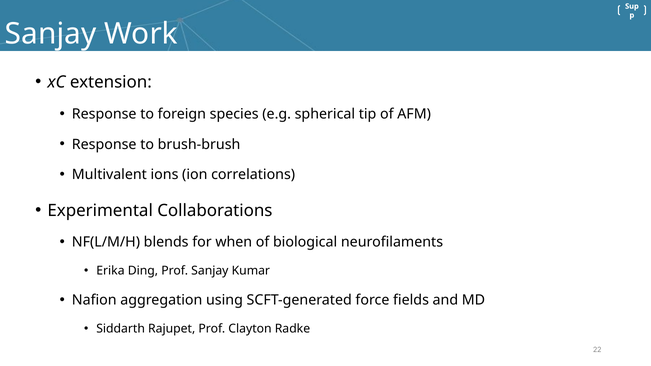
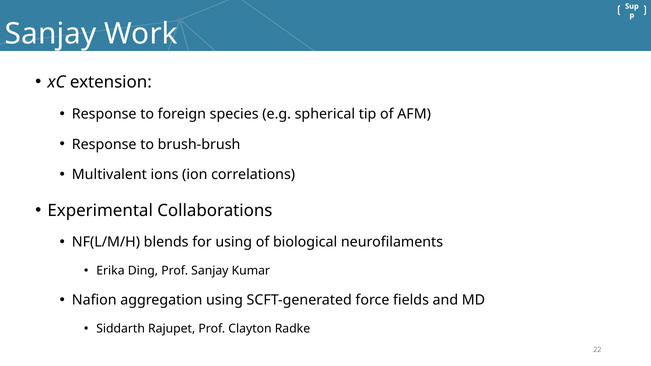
for when: when -> using
